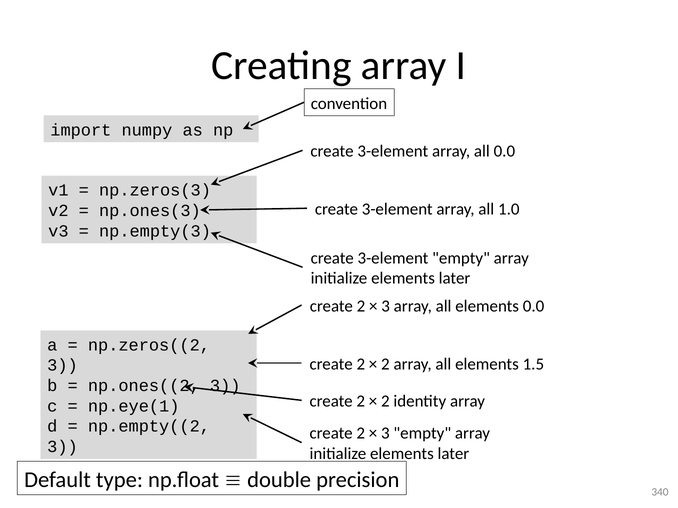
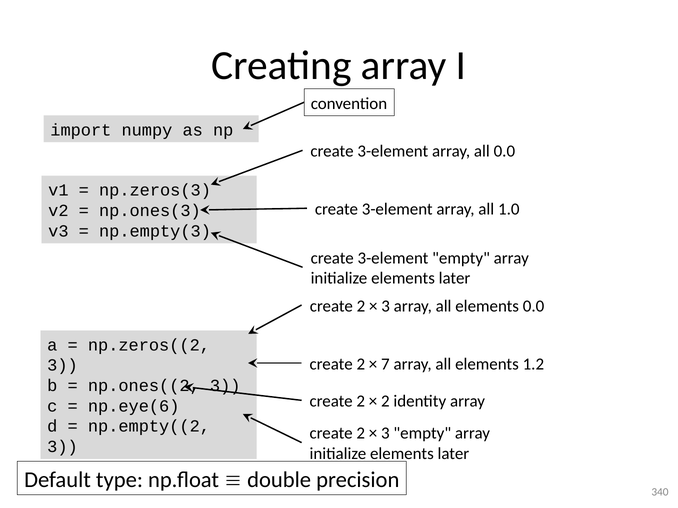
2 at (385, 364): 2 -> 7
1.5: 1.5 -> 1.2
np.eye(1: np.eye(1 -> np.eye(6
